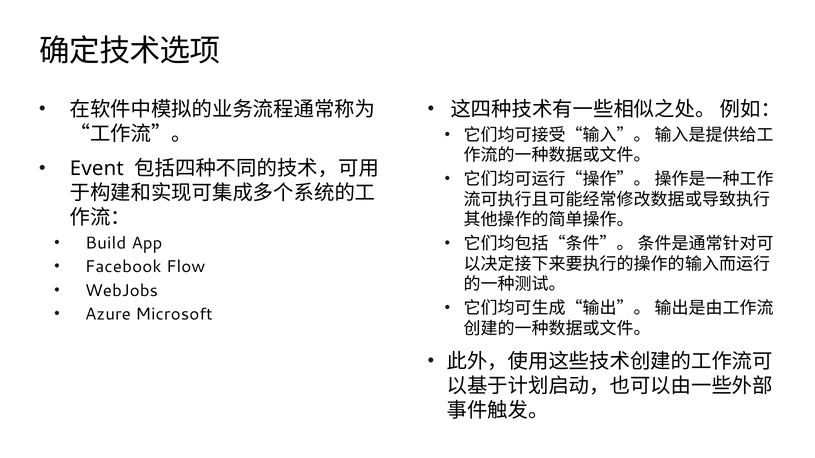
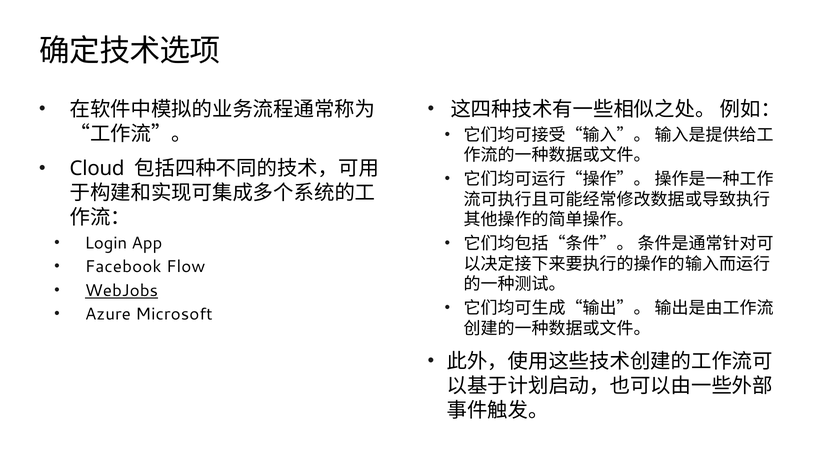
Event: Event -> Cloud
Build: Build -> Login
WebJobs underline: none -> present
